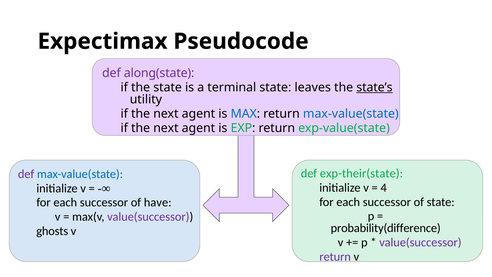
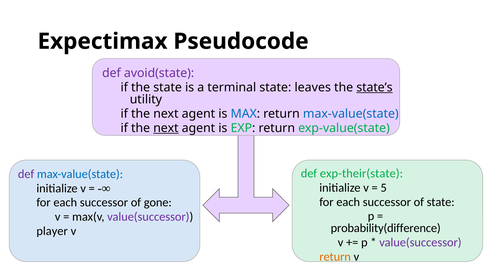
along(state: along(state -> avoid(state
next at (166, 128) underline: none -> present
4: 4 -> 5
have: have -> gone
ghosts: ghosts -> player
return at (335, 256) colour: purple -> orange
